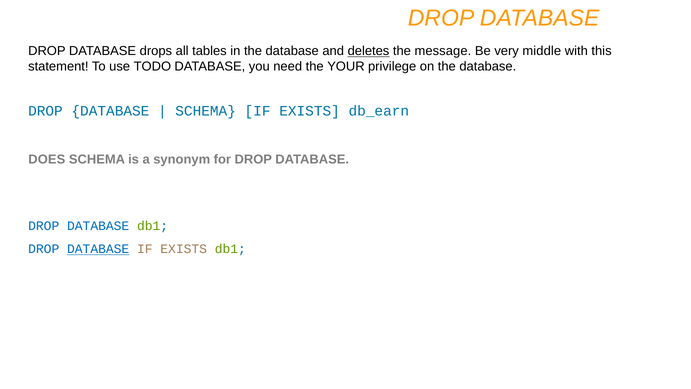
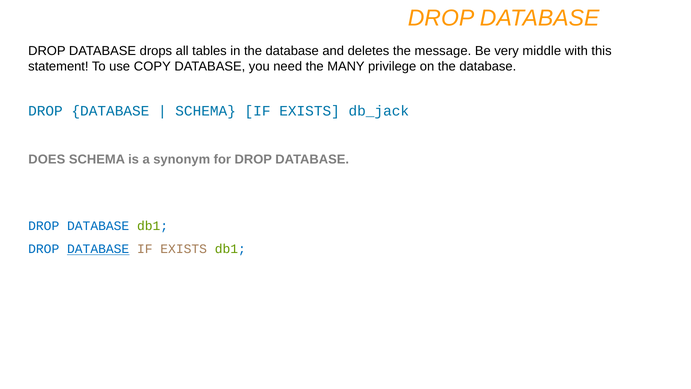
deletes underline: present -> none
TODO: TODO -> COPY
YOUR: YOUR -> MANY
db_earn: db_earn -> db_jack
